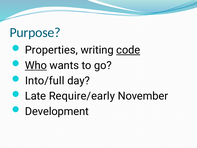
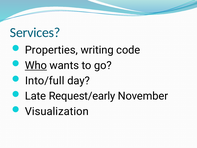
Purpose: Purpose -> Services
code underline: present -> none
Require/early: Require/early -> Request/early
Development: Development -> Visualization
